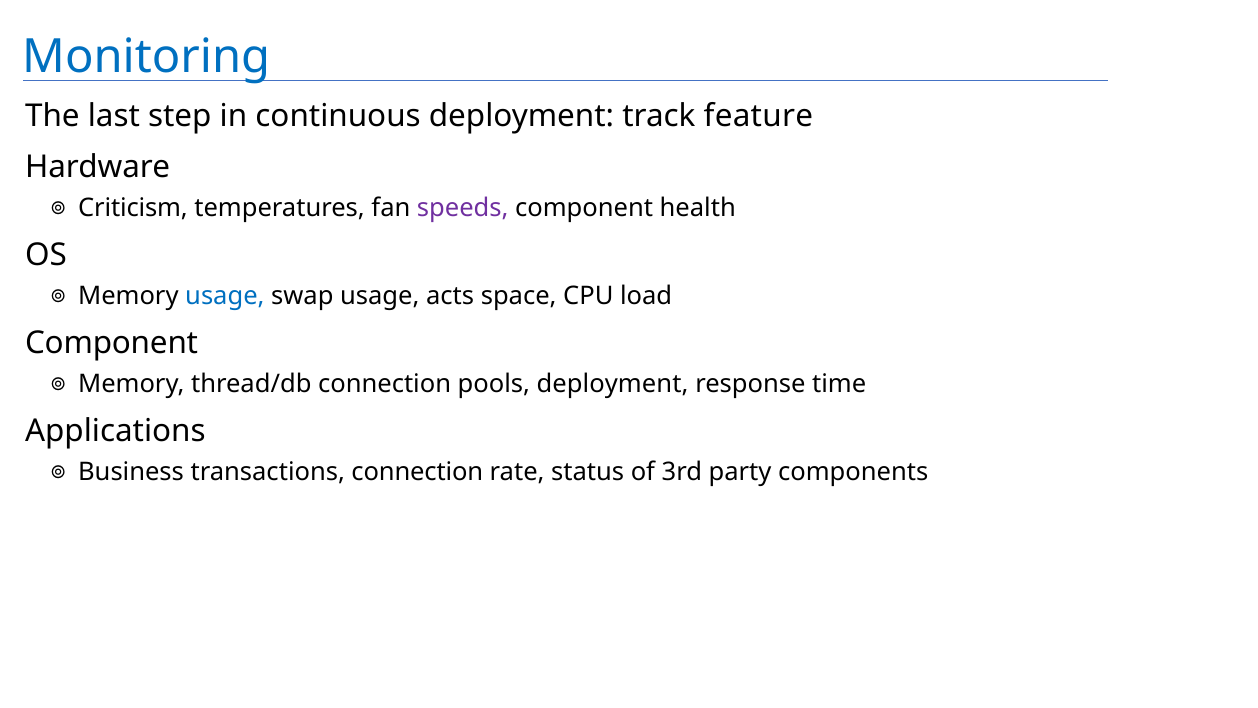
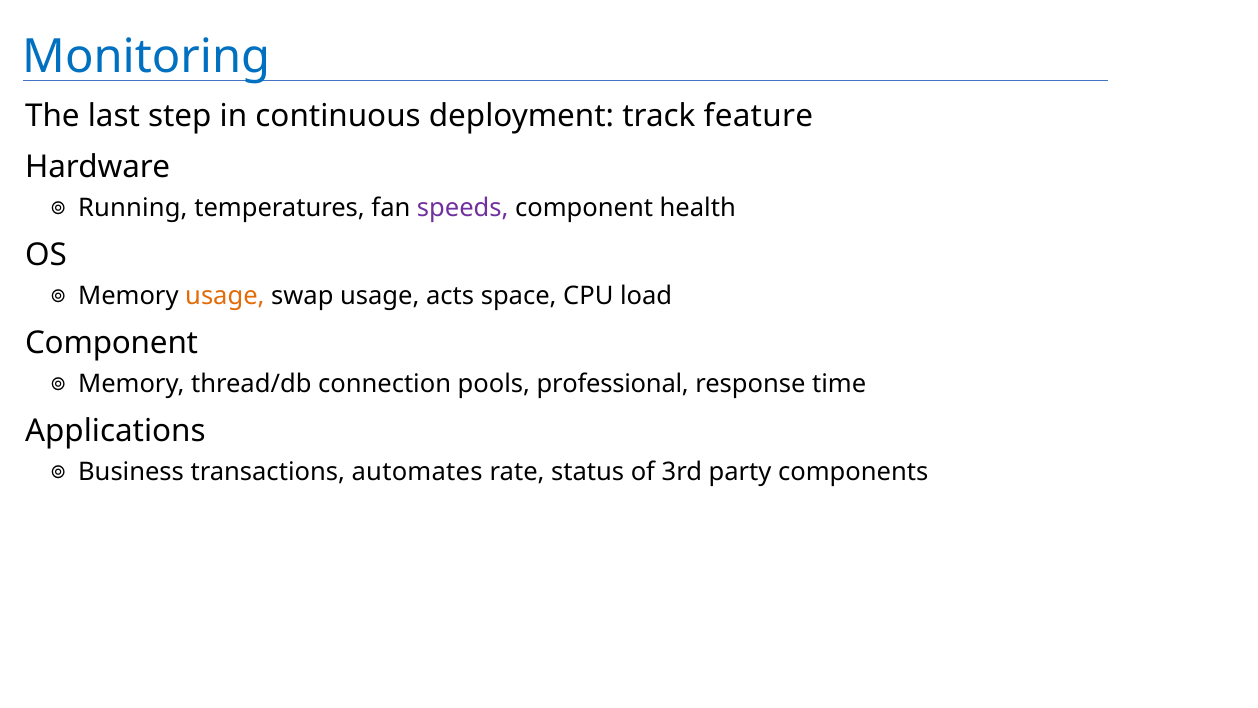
Criticism: Criticism -> Running
usage at (225, 296) colour: blue -> orange
pools deployment: deployment -> professional
transactions connection: connection -> automates
